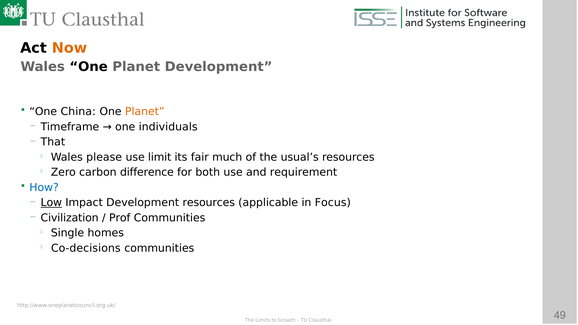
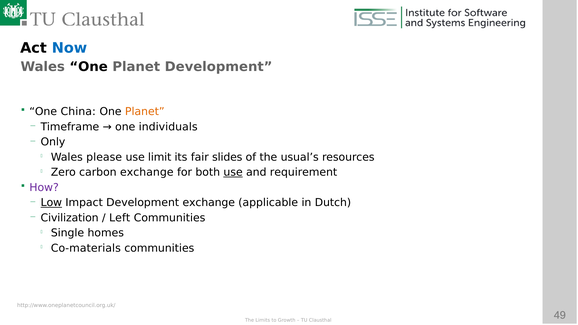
Now colour: orange -> blue
That: That -> Only
much: much -> slides
carbon difference: difference -> exchange
use at (233, 172) underline: none -> present
How colour: blue -> purple
Development resources: resources -> exchange
Focus: Focus -> Dutch
Prof: Prof -> Left
Co-decisions: Co-decisions -> Co-materials
